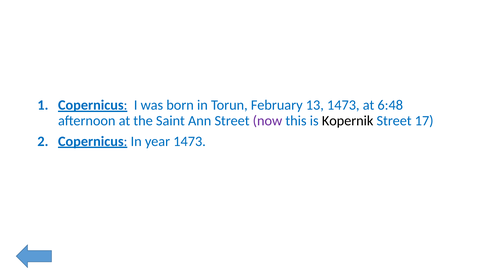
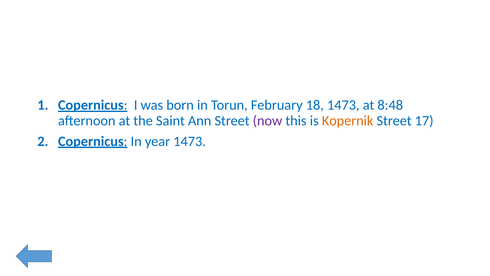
13: 13 -> 18
6:48: 6:48 -> 8:48
Kopernik colour: black -> orange
